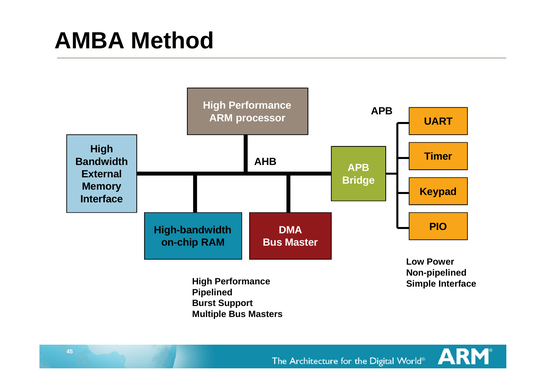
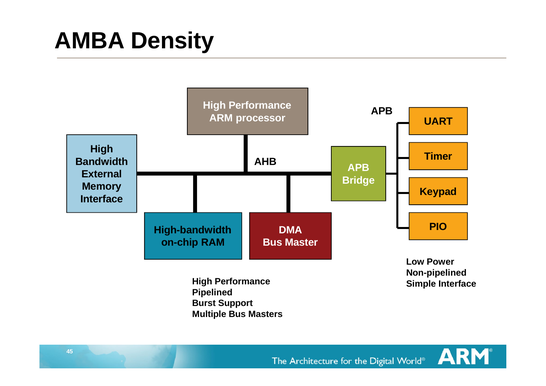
Method: Method -> Density
